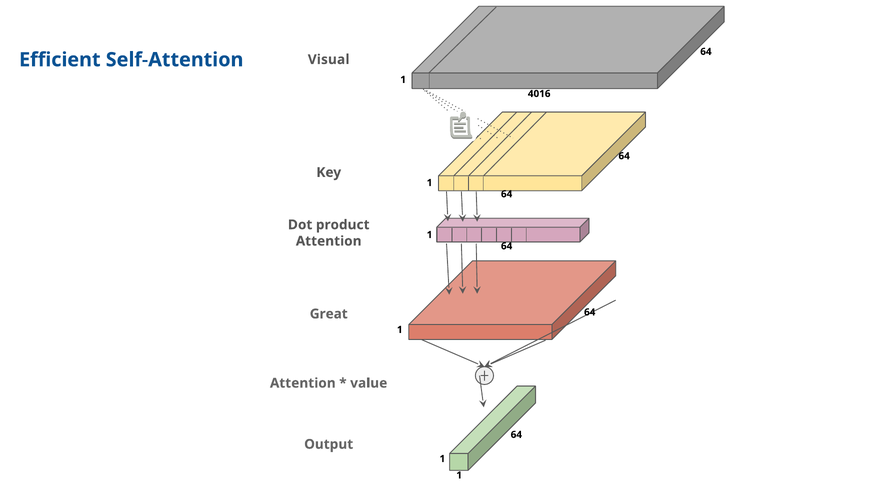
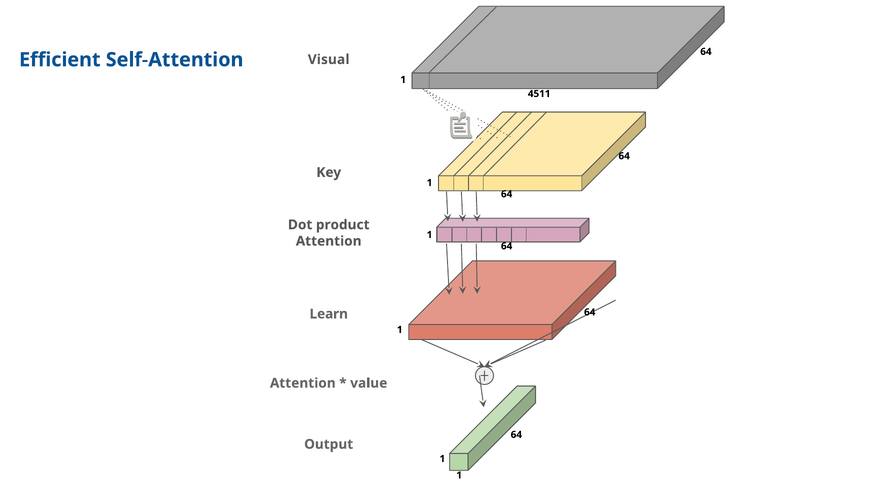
4016: 4016 -> 4511
Great: Great -> Learn
